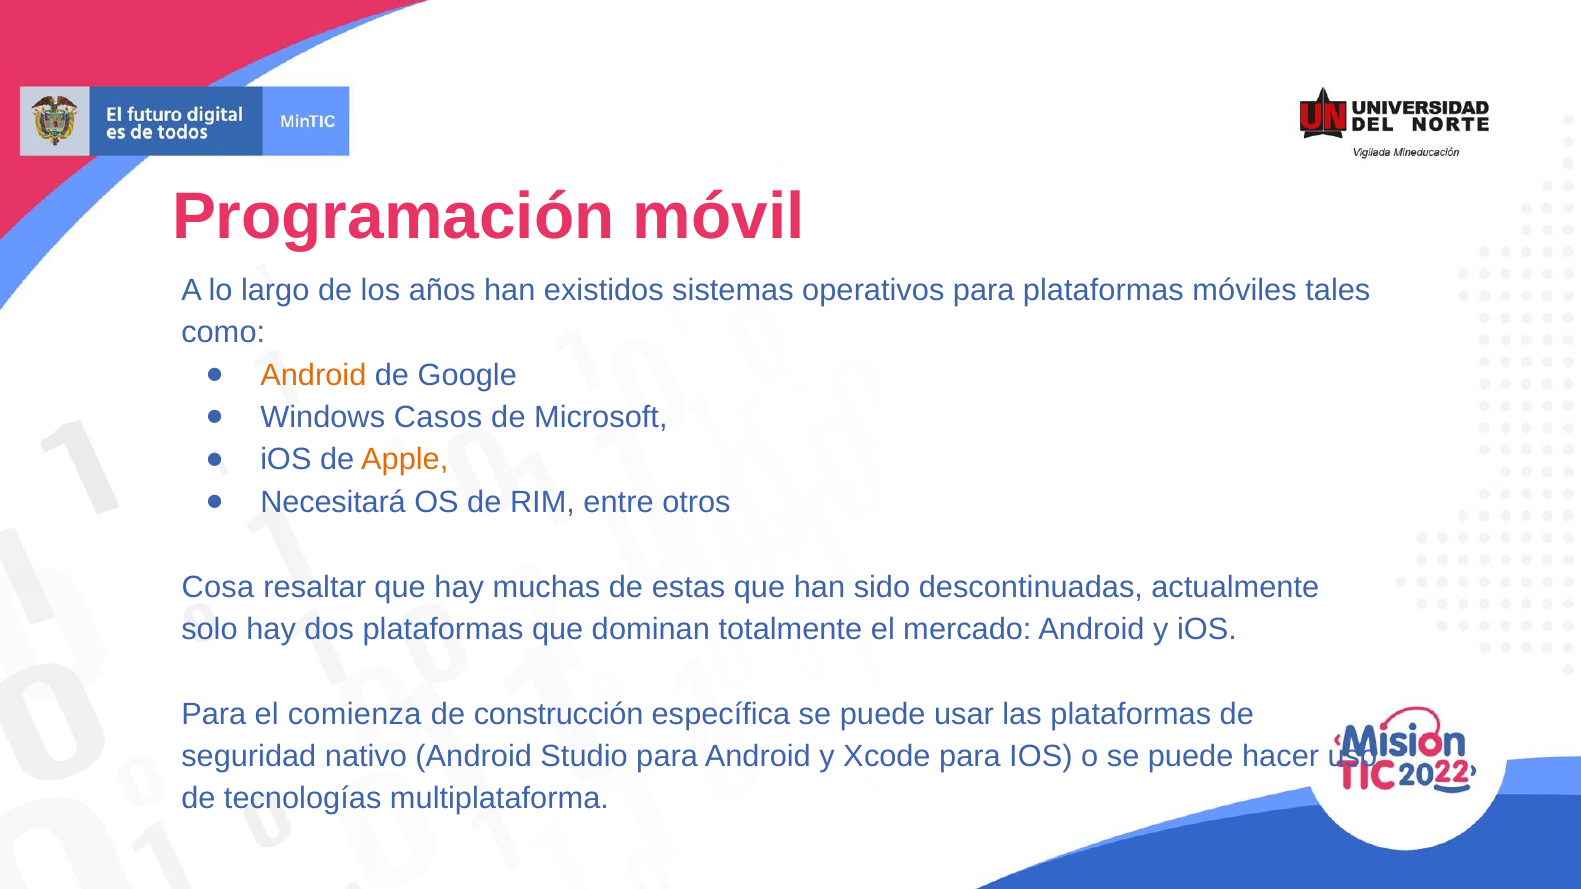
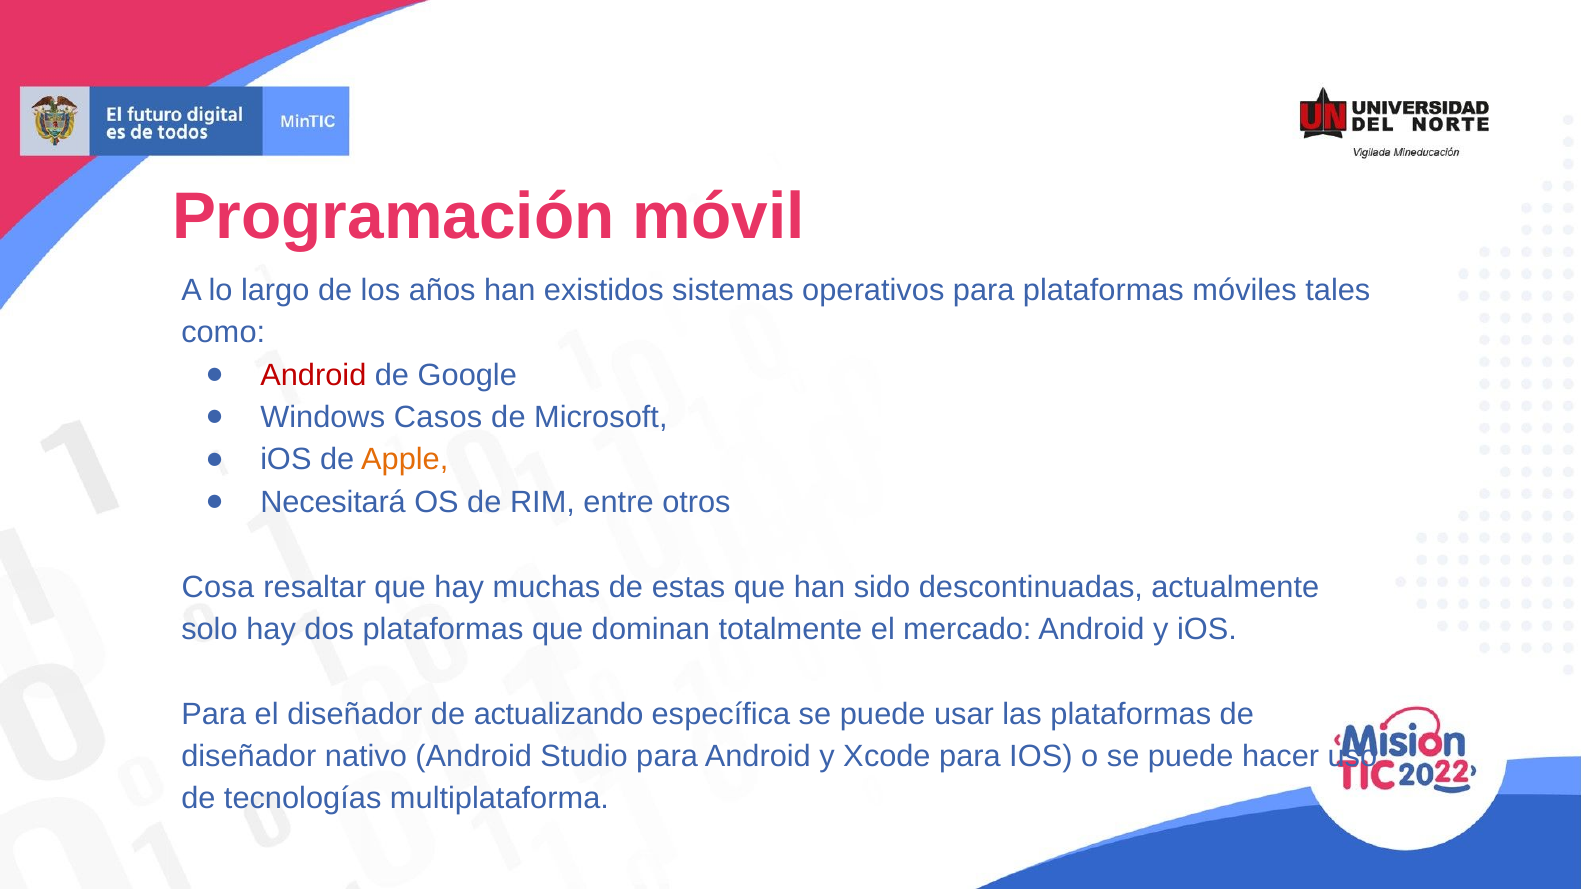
Android at (313, 375) colour: orange -> red
el comienza: comienza -> diseñador
construcción: construcción -> actualizando
seguridad at (249, 757): seguridad -> diseñador
